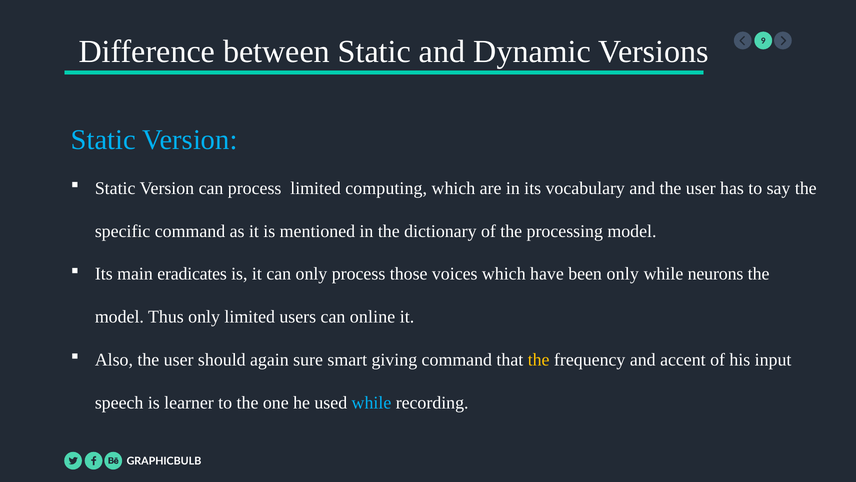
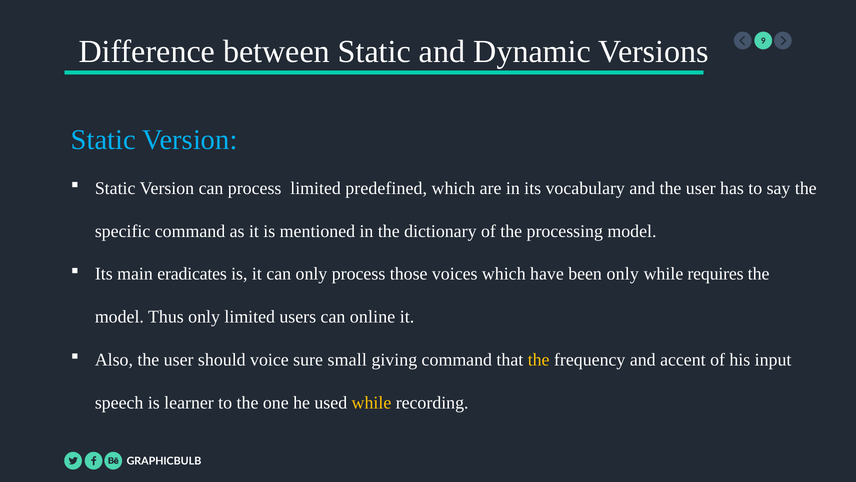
computing: computing -> predefined
neurons: neurons -> requires
again: again -> voice
smart: smart -> small
while at (371, 402) colour: light blue -> yellow
